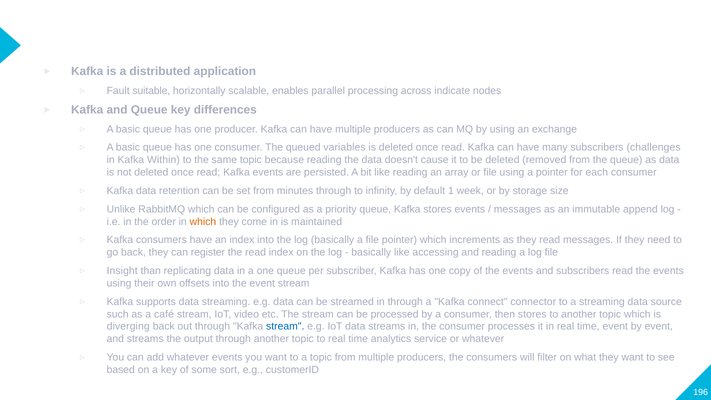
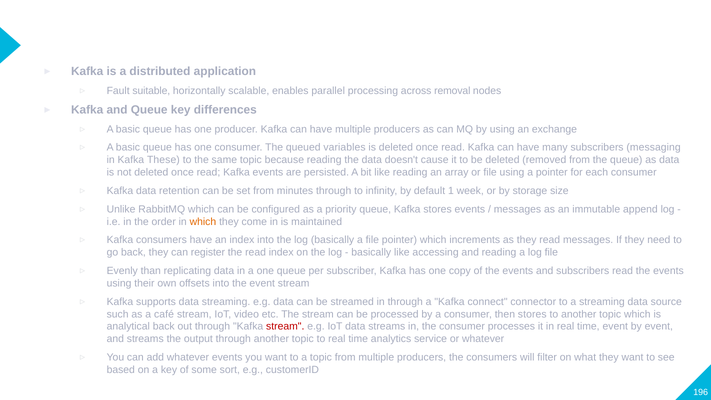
indicate: indicate -> removal
challenges: challenges -> messaging
Within: Within -> These
Insight: Insight -> Evenly
diverging: diverging -> analytical
stream at (285, 326) colour: blue -> red
